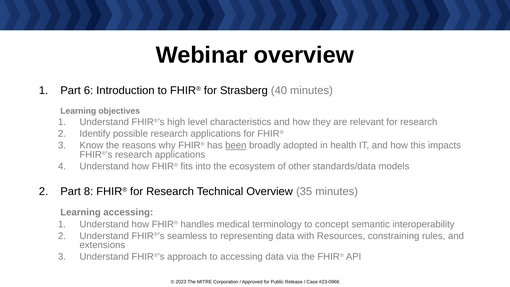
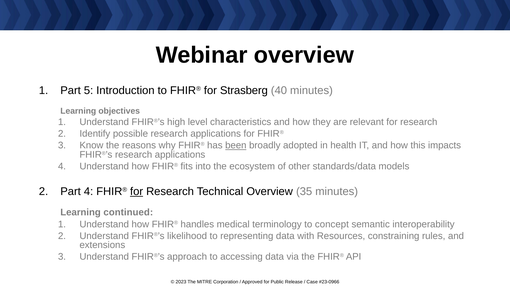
6: 6 -> 5
Part 8: 8 -> 4
for at (137, 191) underline: none -> present
Learning accessing: accessing -> continued
seamless: seamless -> likelihood
